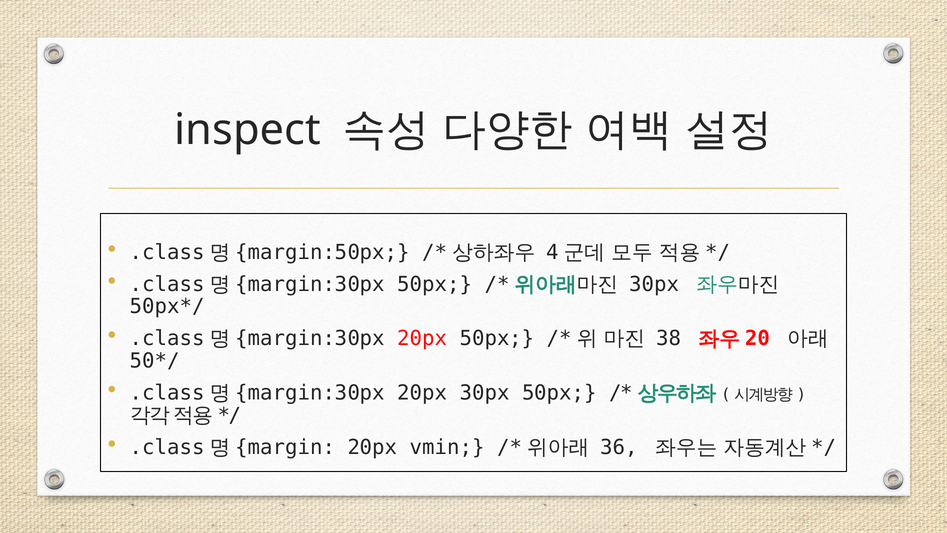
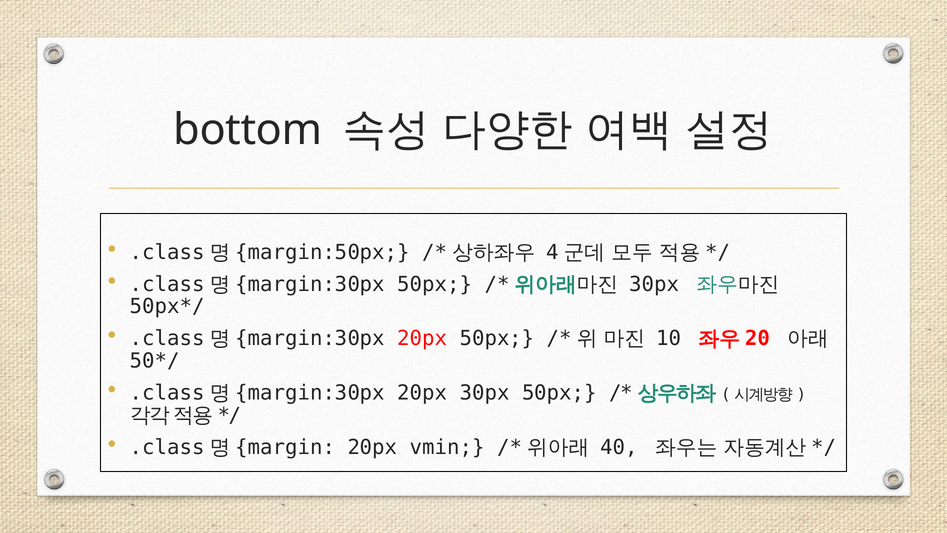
inspect: inspect -> bottom
38: 38 -> 10
36: 36 -> 40
